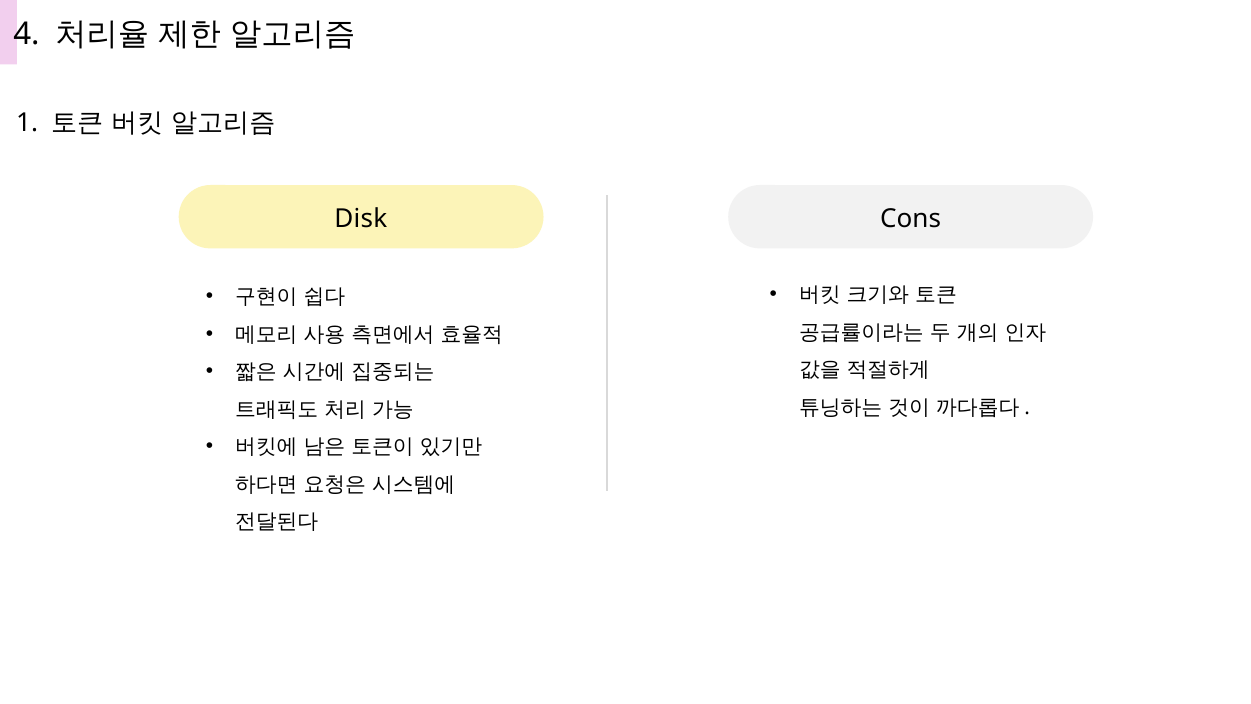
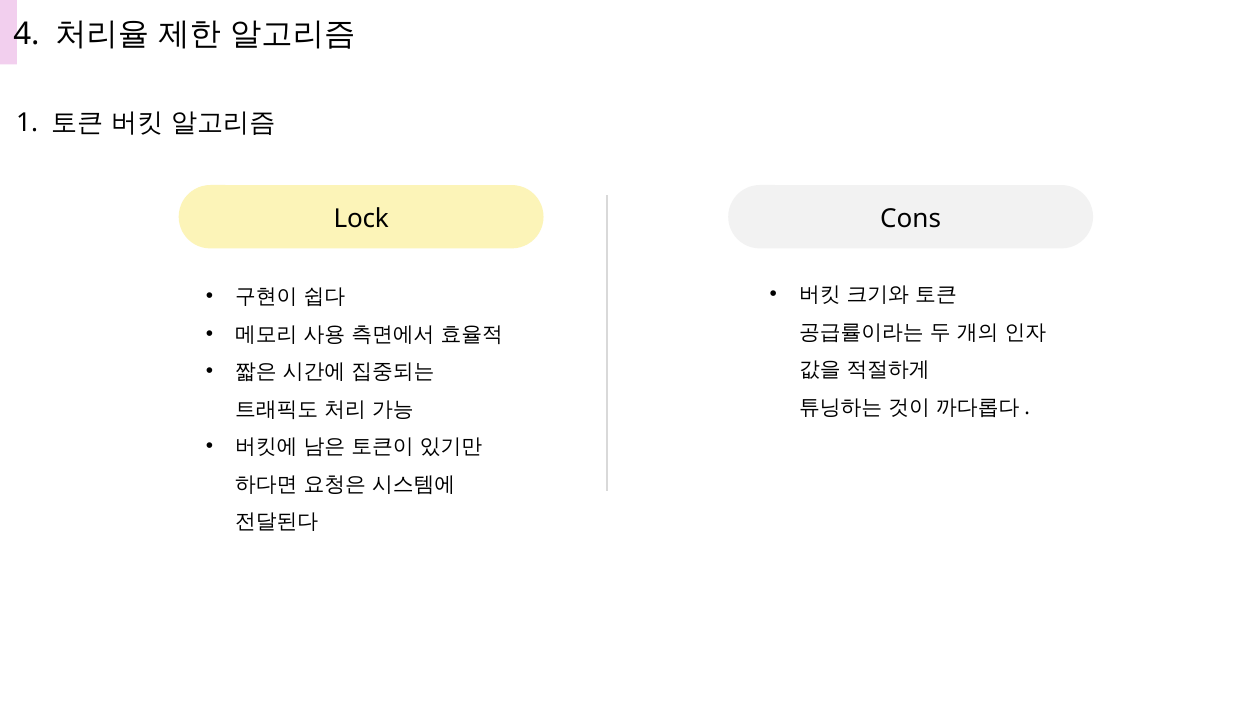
Disk: Disk -> Lock
